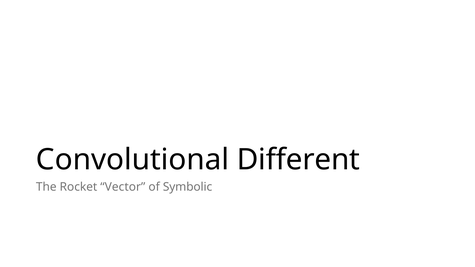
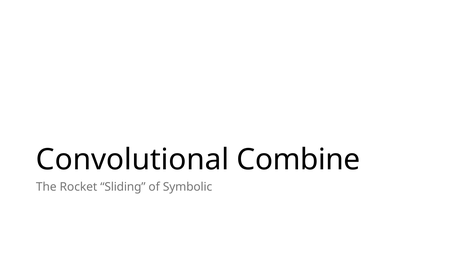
Different: Different -> Combine
Vector: Vector -> Sliding
